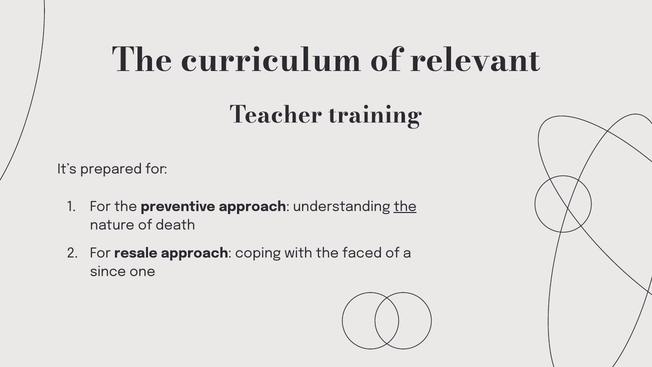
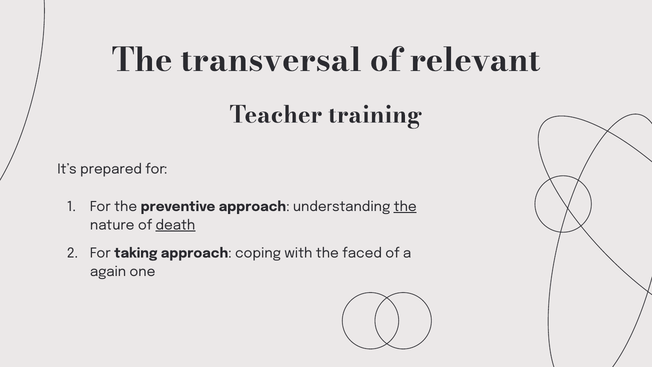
curriculum: curriculum -> transversal
death underline: none -> present
resale: resale -> taking
since: since -> again
